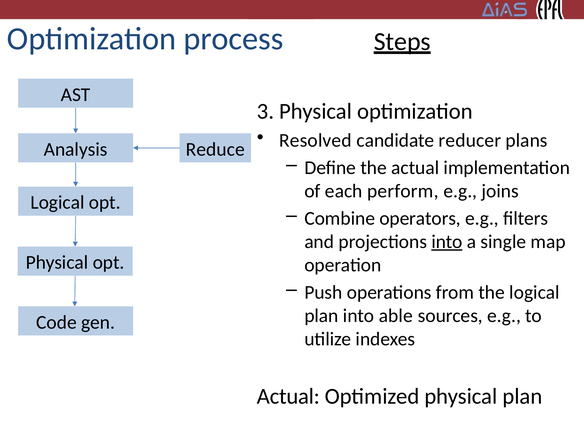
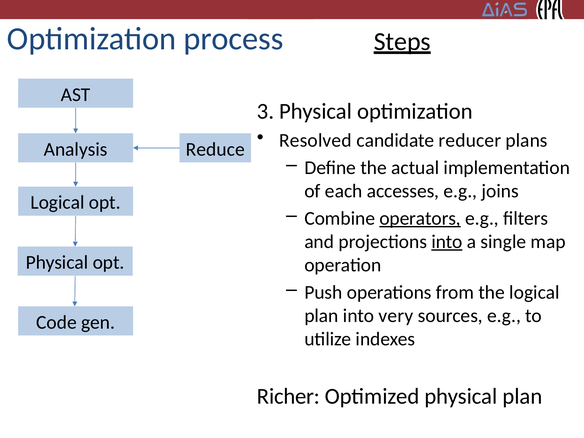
perform: perform -> accesses
operators underline: none -> present
able: able -> very
Actual at (288, 396): Actual -> Richer
